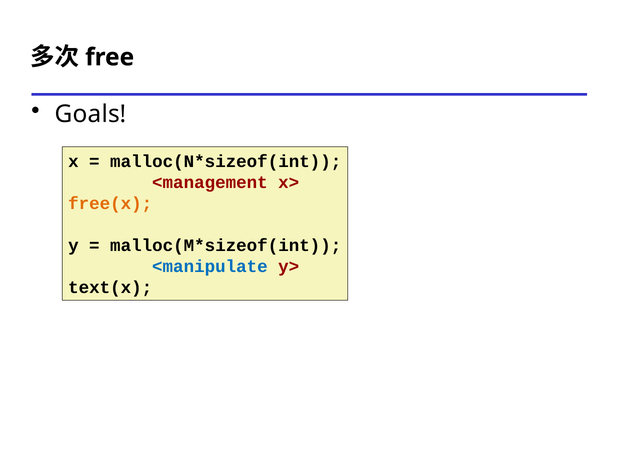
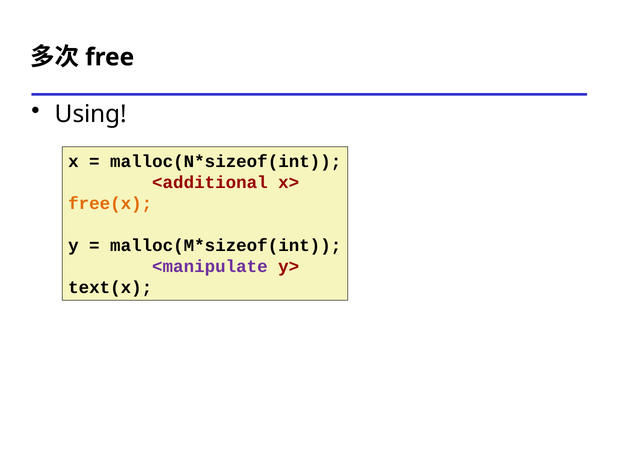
Goals: Goals -> Using
<management: <management -> <additional
<manipulate colour: blue -> purple
